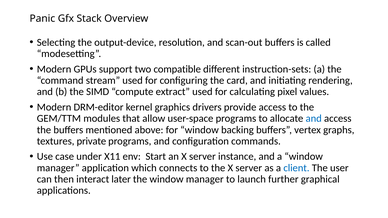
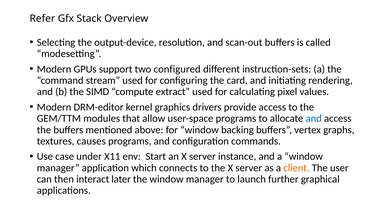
Panic: Panic -> Refer
compatible: compatible -> configured
private: private -> causes
client colour: blue -> orange
